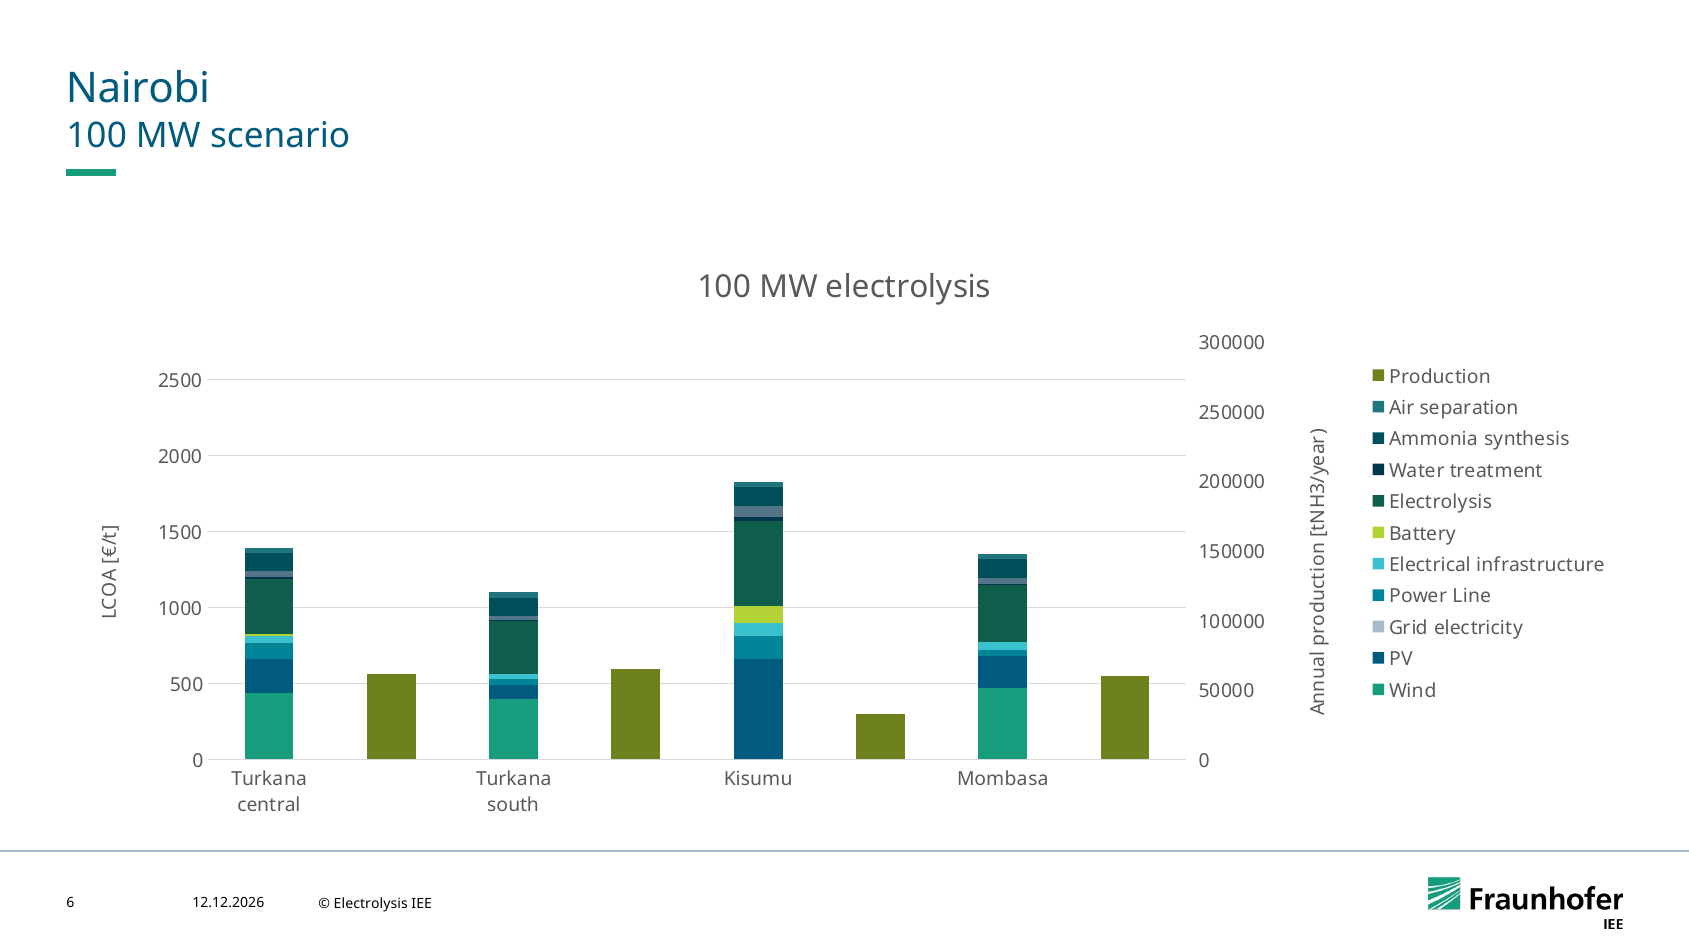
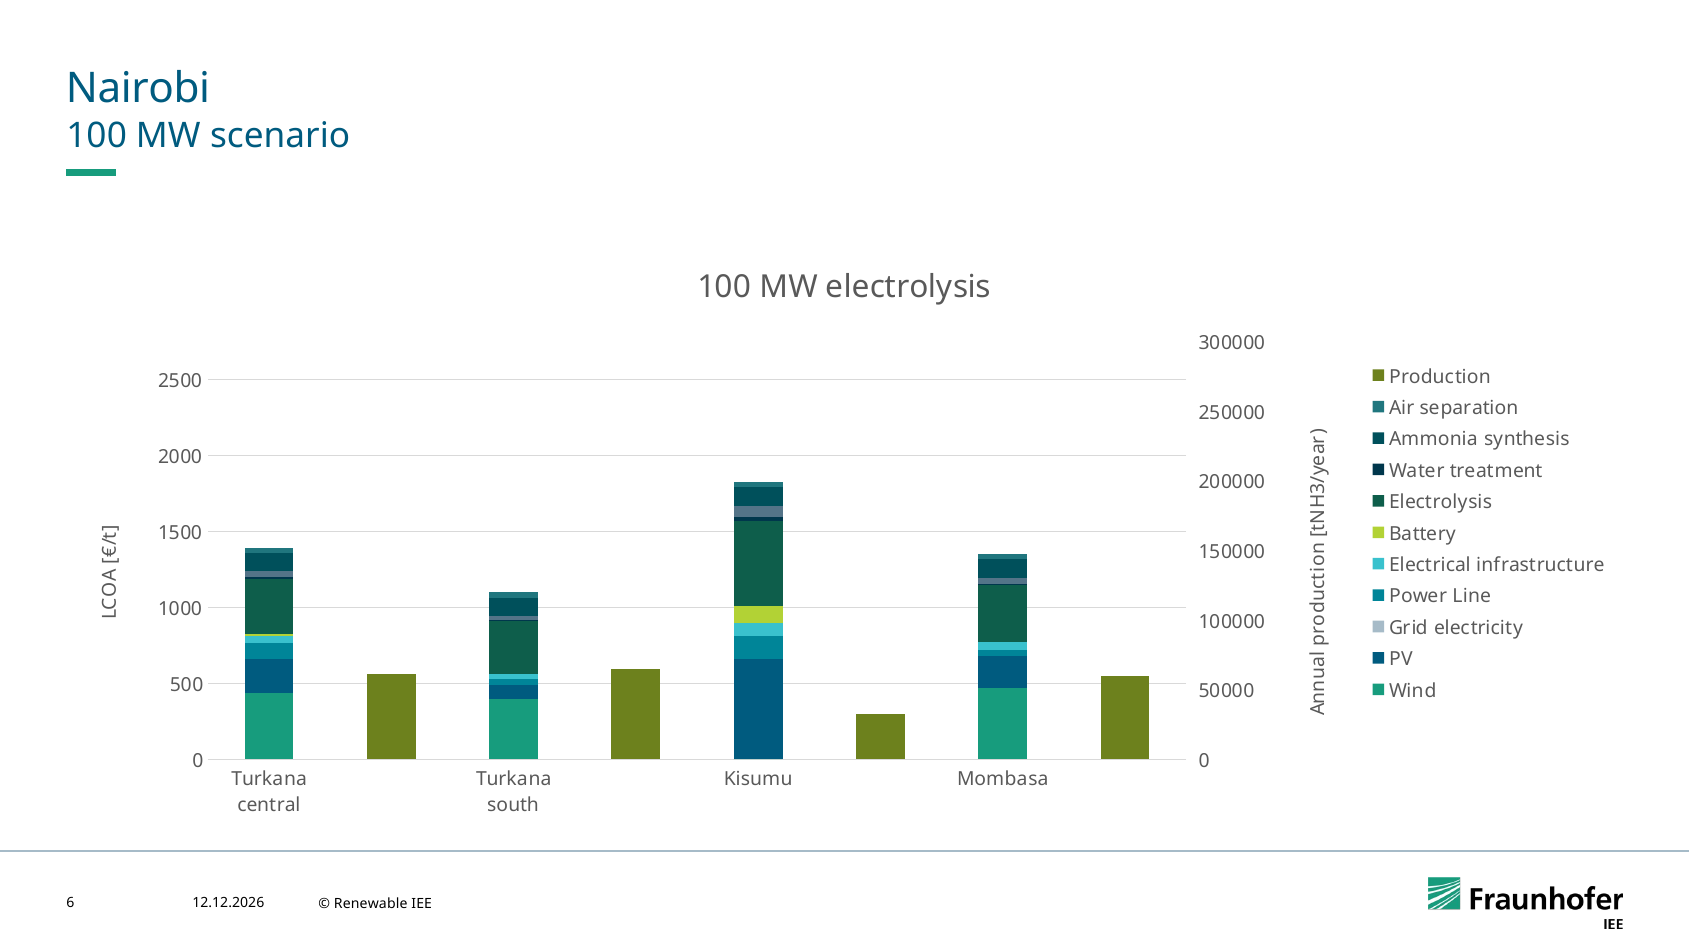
Electrolysis at (371, 904): Electrolysis -> Renewable
